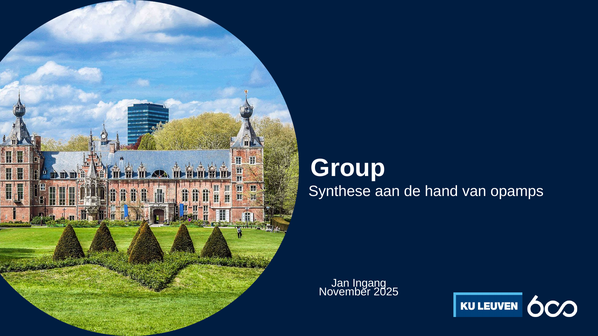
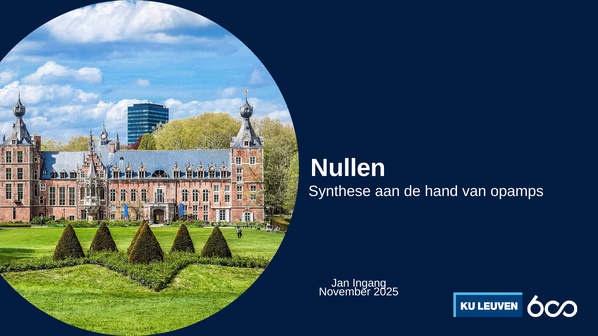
Group: Group -> Nullen
